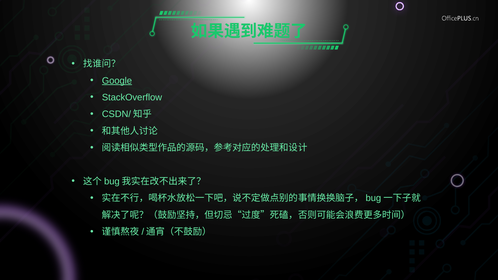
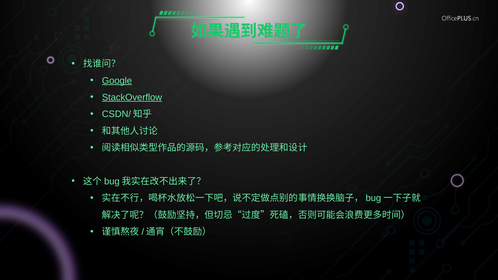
StackOverflow underline: none -> present
